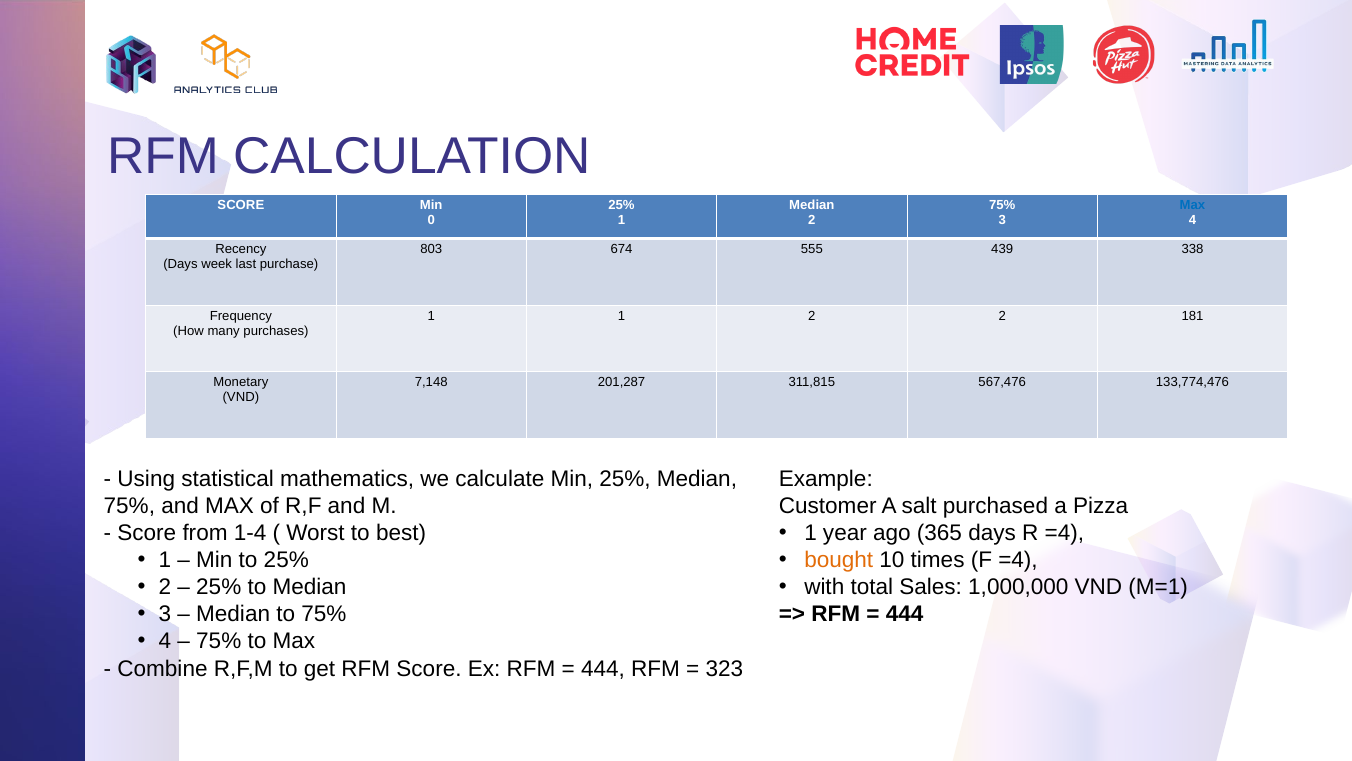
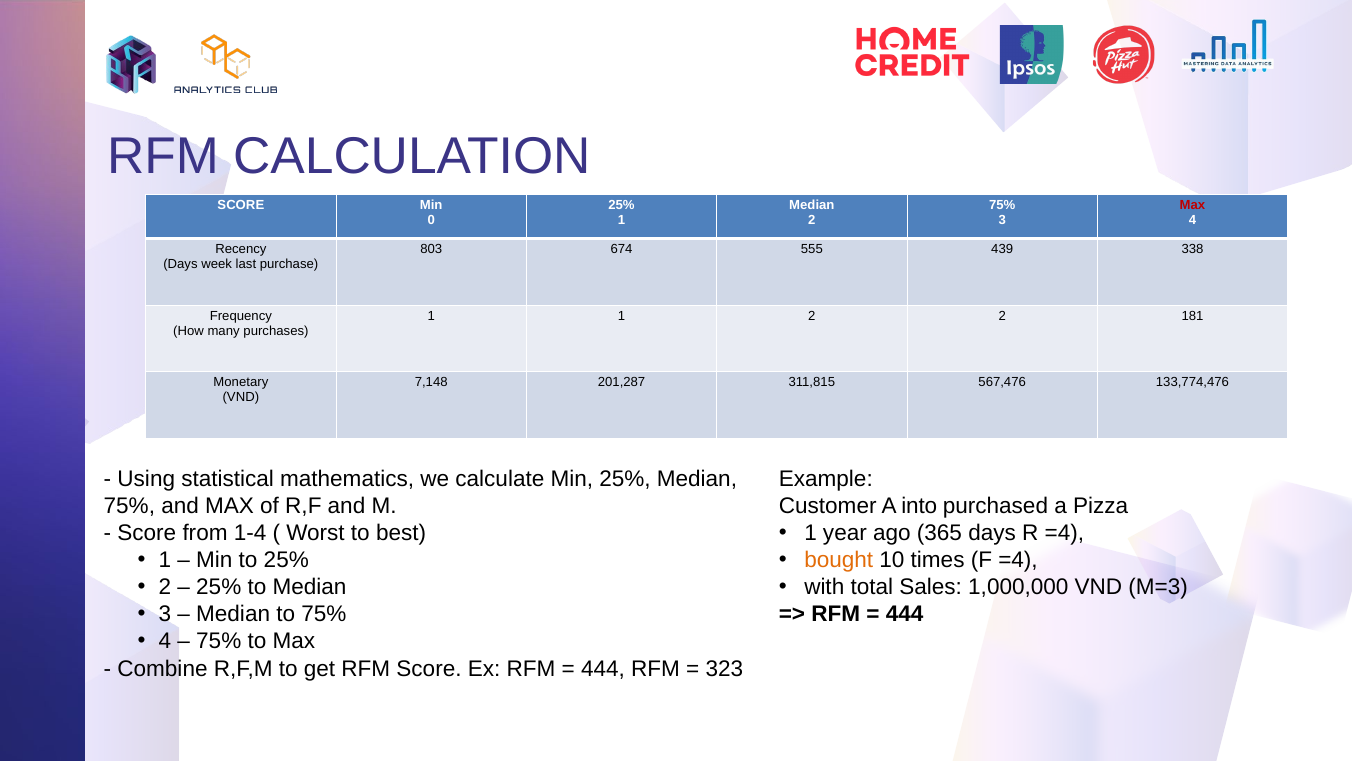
Max at (1193, 205) colour: blue -> red
salt: salt -> into
M=1: M=1 -> M=3
